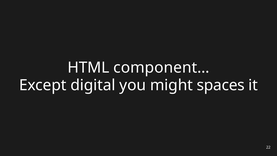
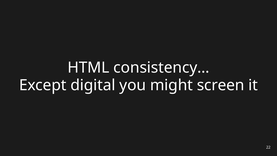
component…: component… -> consistency…
spaces: spaces -> screen
